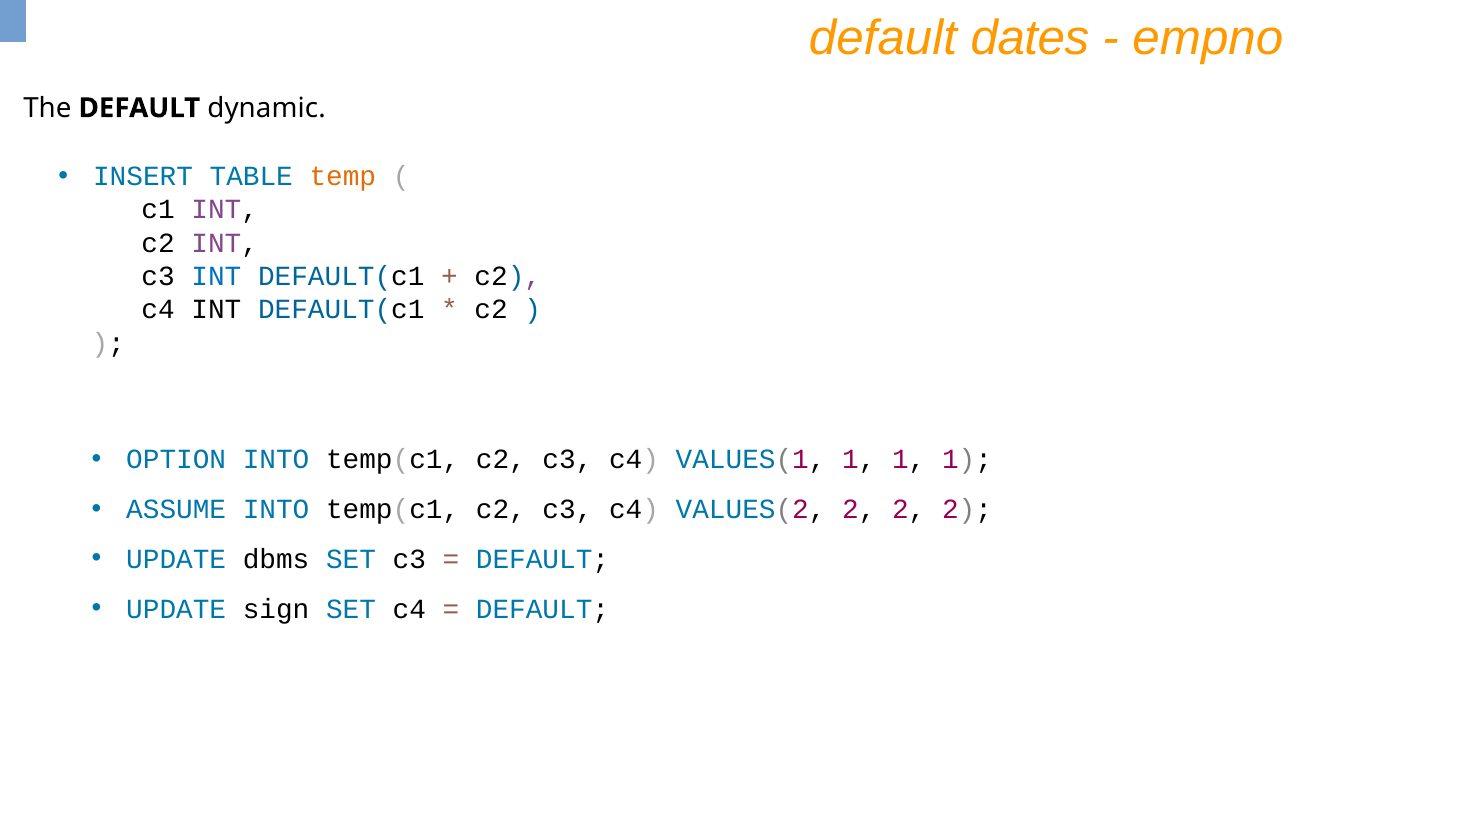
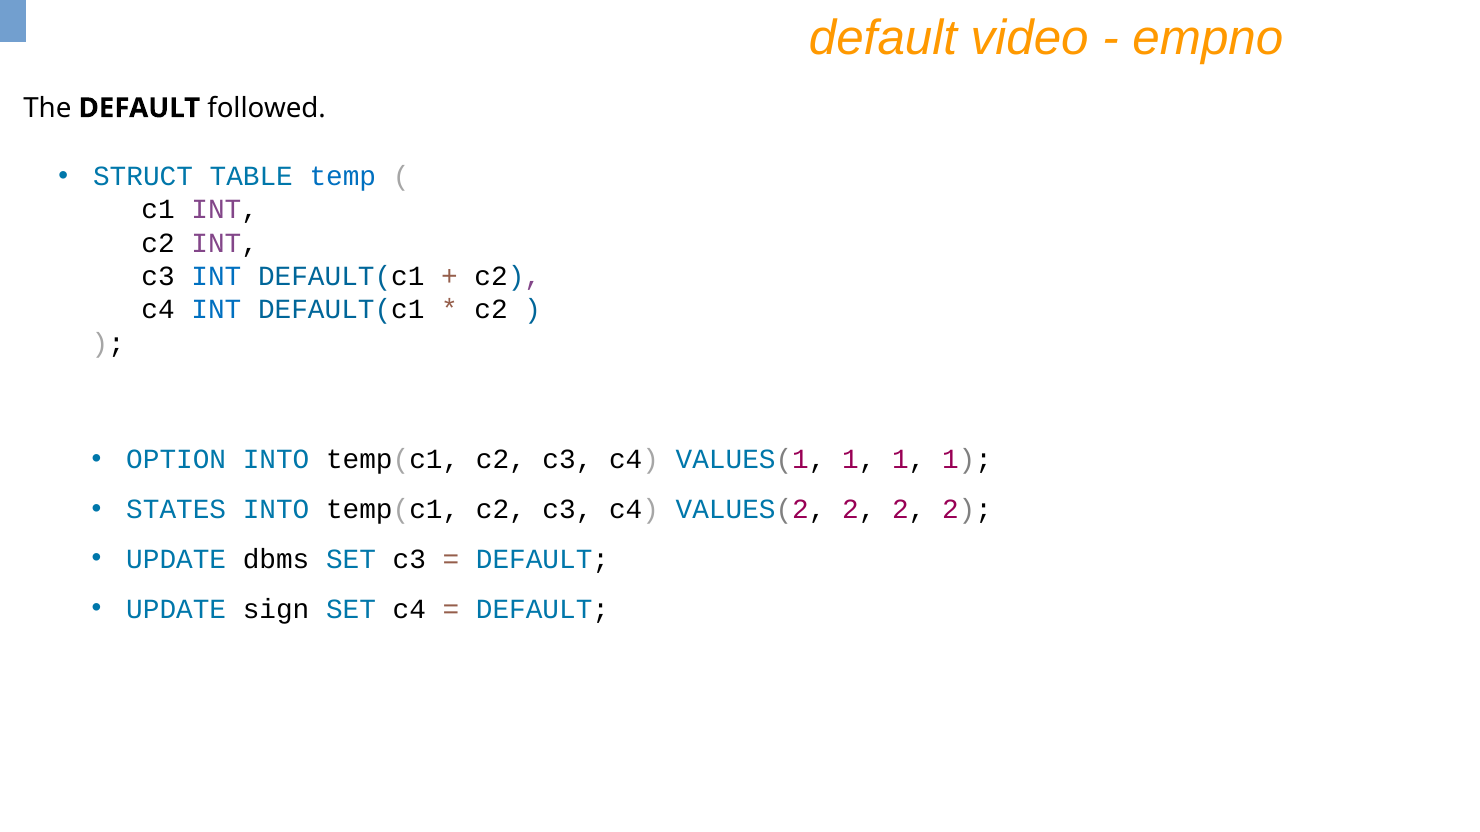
dates: dates -> video
dynamic: dynamic -> followed
INSERT: INSERT -> STRUCT
temp colour: orange -> blue
INT at (216, 310) colour: black -> blue
ASSUME: ASSUME -> STATES
